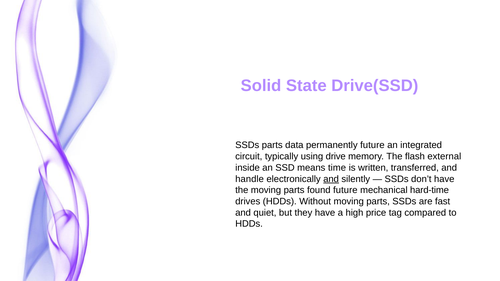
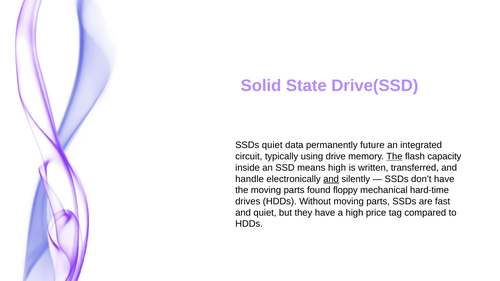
SSDs parts: parts -> quiet
The at (394, 157) underline: none -> present
external: external -> capacity
means time: time -> high
found future: future -> floppy
